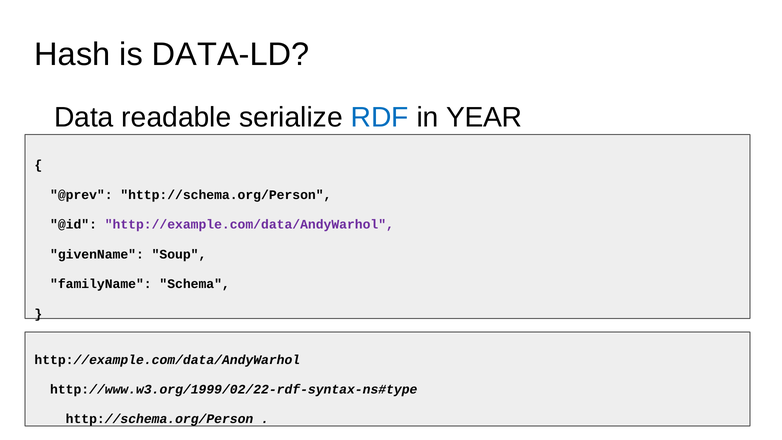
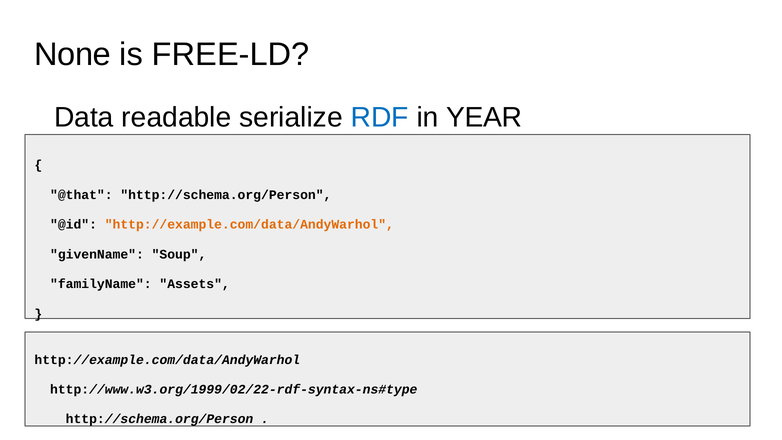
Hash: Hash -> None
DATA-LD: DATA-LD -> FREE-LD
@prev: @prev -> @that
http://example.com/data/AndyWarhol at (249, 225) colour: purple -> orange
Schema: Schema -> Assets
